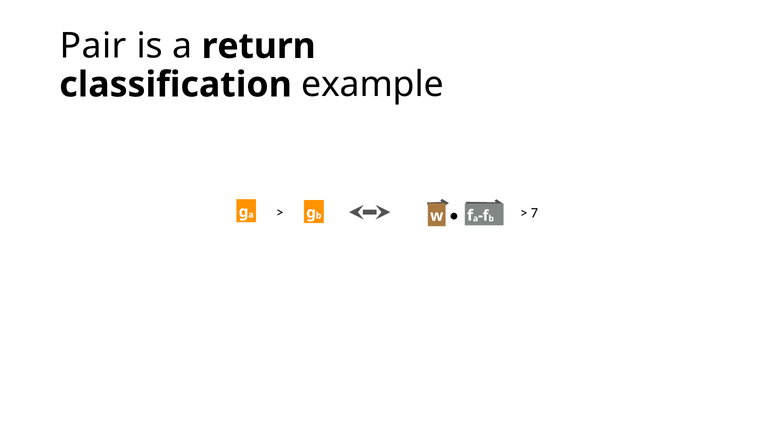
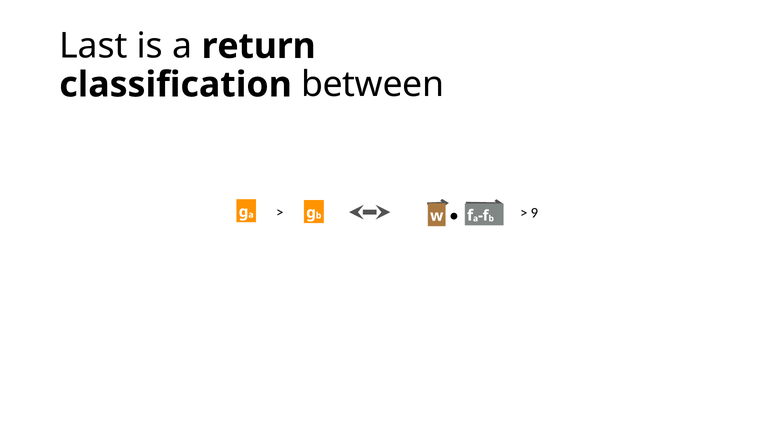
Pair: Pair -> Last
example: example -> between
7: 7 -> 9
